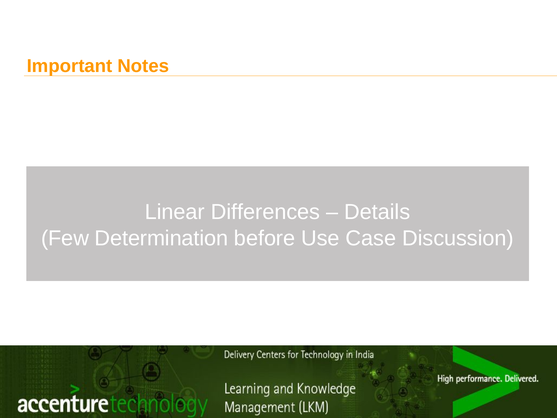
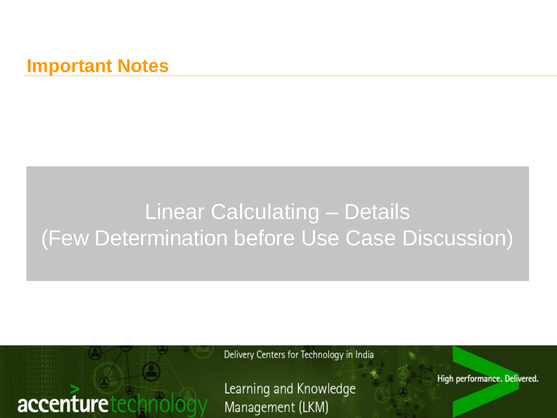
Differences: Differences -> Calculating
